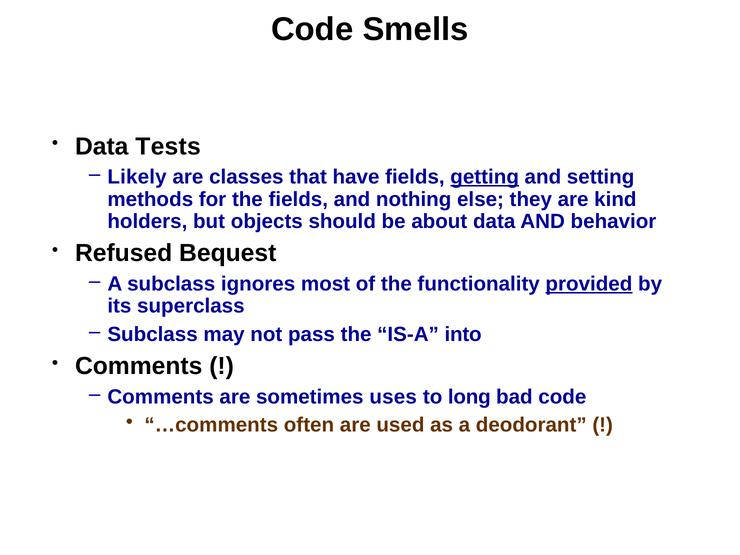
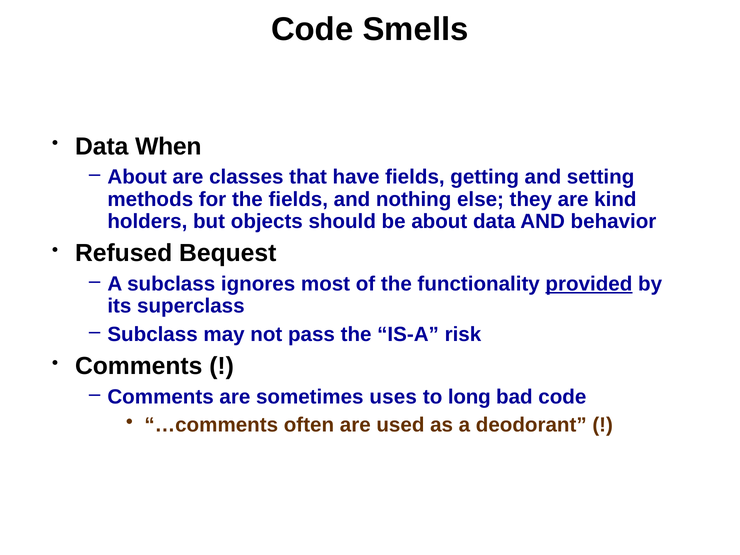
Tests: Tests -> When
Likely at (137, 177): Likely -> About
getting underline: present -> none
into: into -> risk
